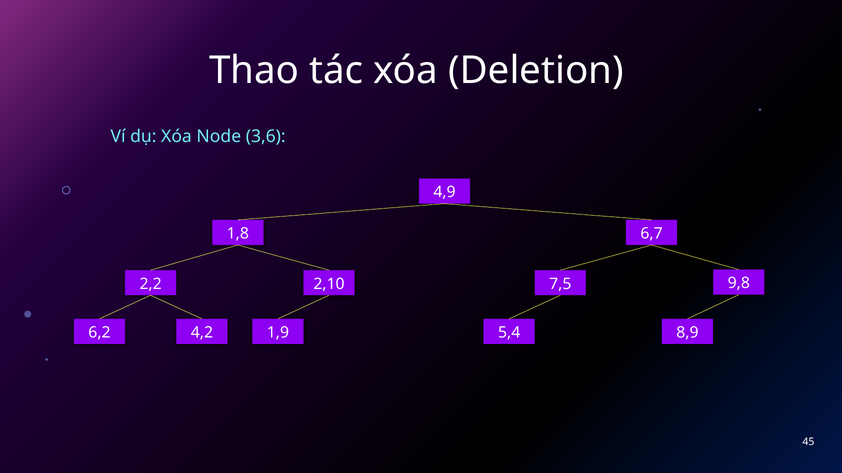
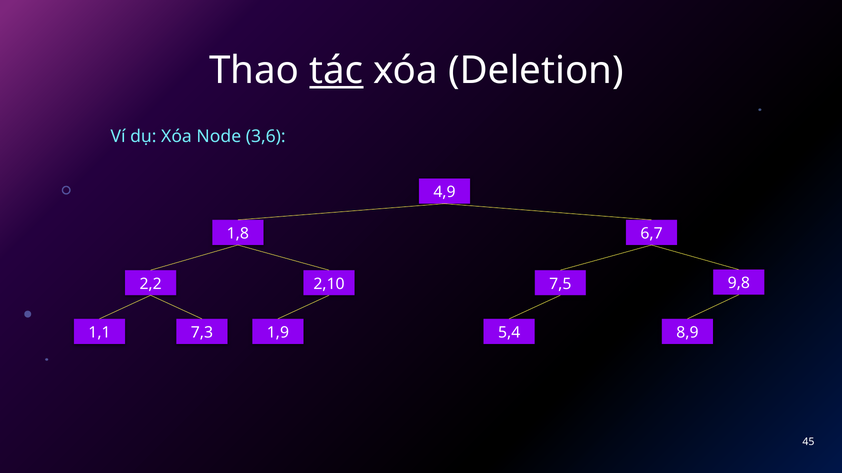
tác underline: none -> present
6,2: 6,2 -> 1,1
4,2: 4,2 -> 7,3
